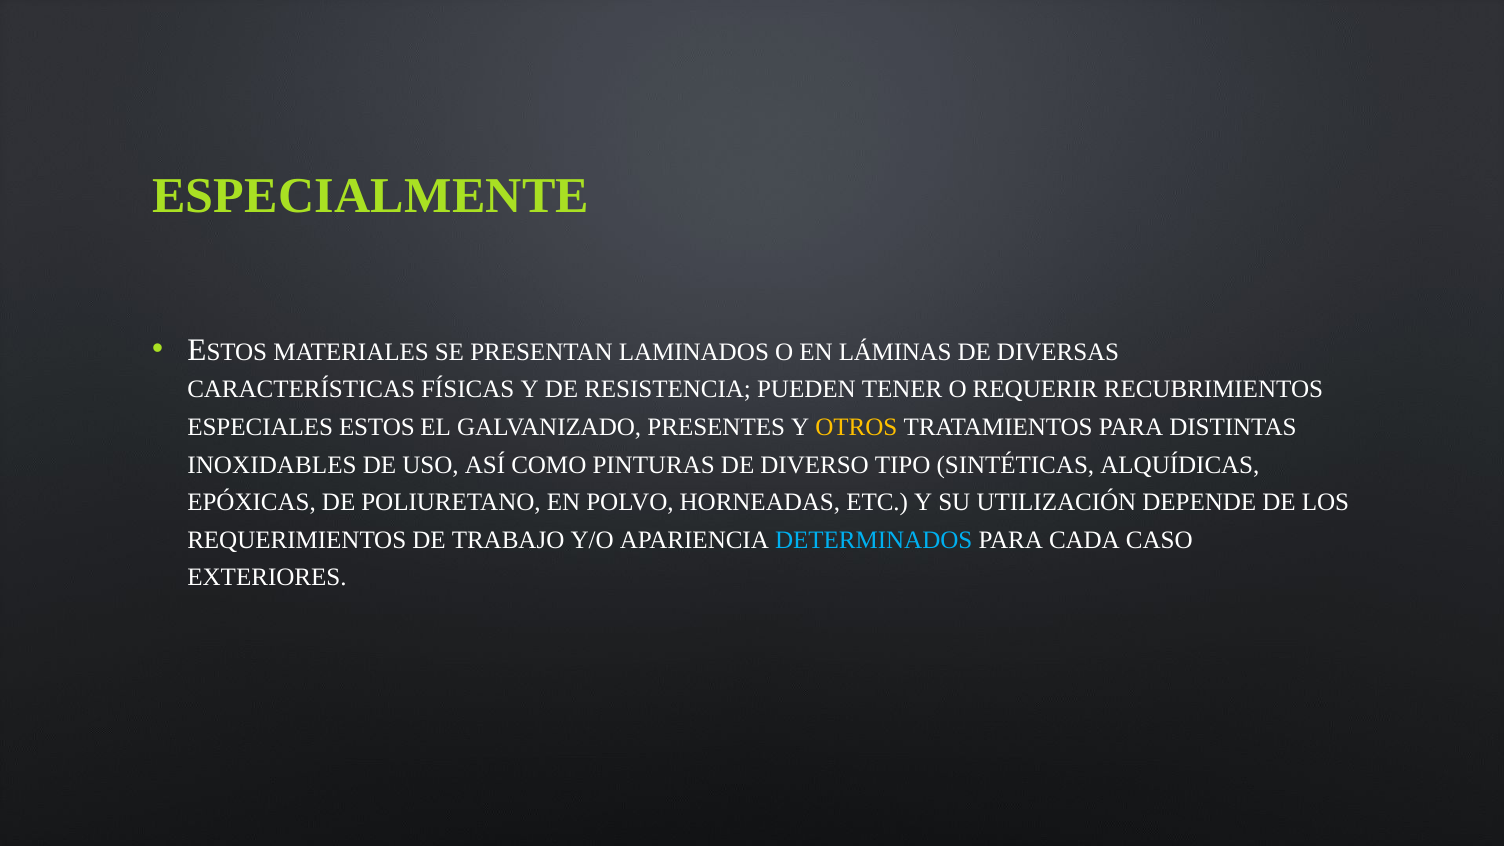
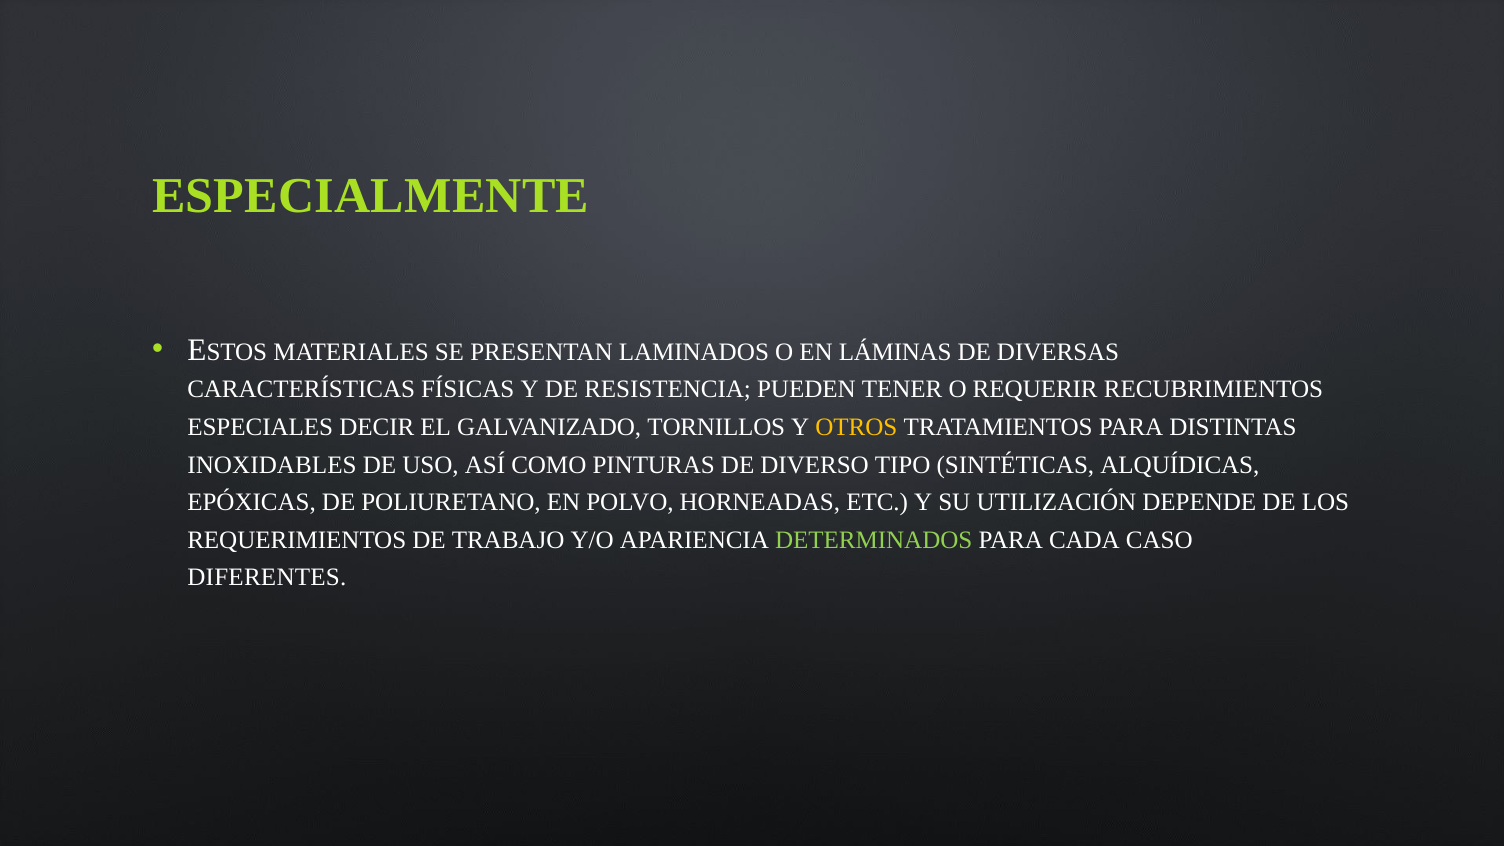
ESTOS: ESTOS -> DECIR
PRESENTES: PRESENTES -> TORNILLOS
DETERMINADOS colour: light blue -> light green
EXTERIORES: EXTERIORES -> DIFERENTES
